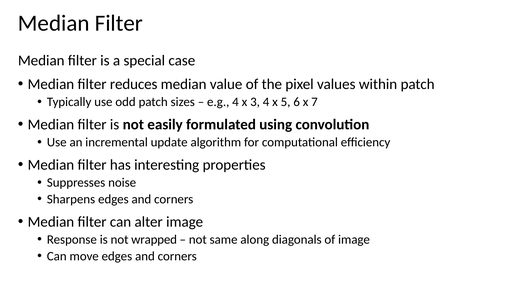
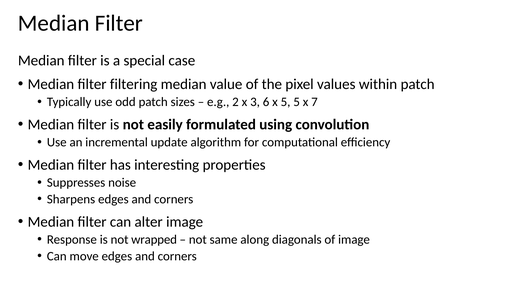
reduces: reduces -> filtering
e.g 4: 4 -> 2
3 4: 4 -> 6
5 6: 6 -> 5
